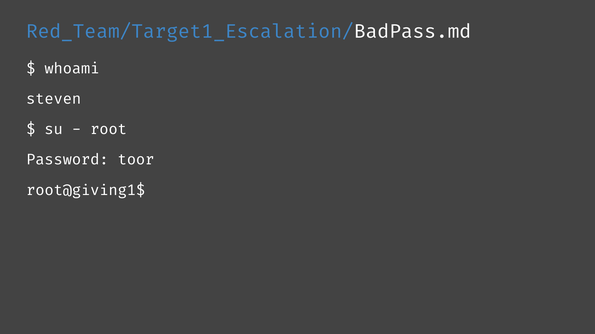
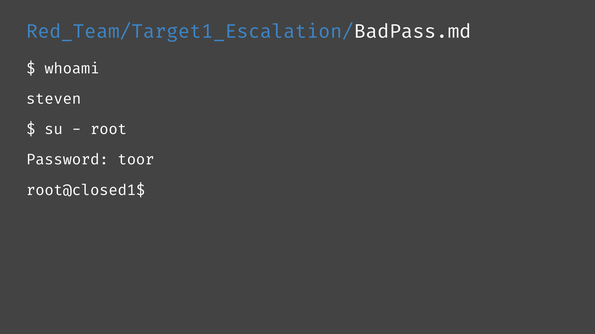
root@giving1$: root@giving1$ -> root@closed1$
